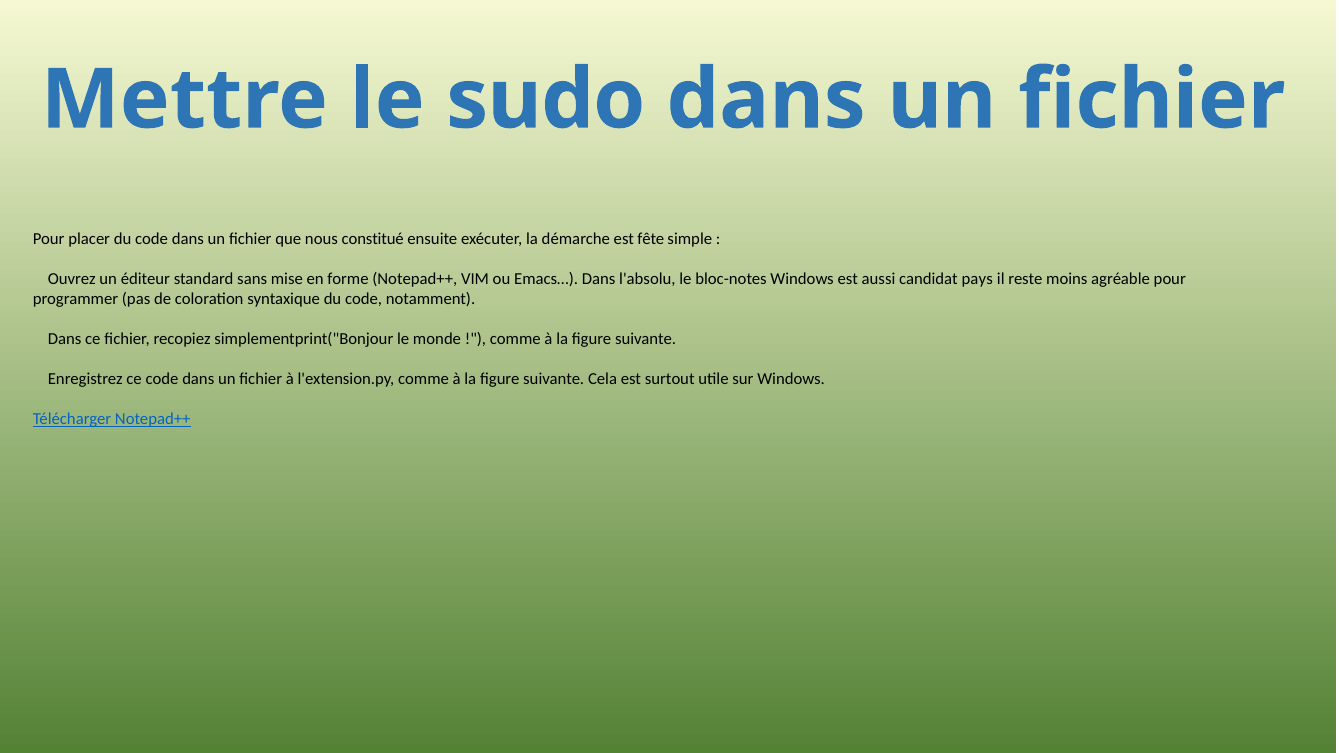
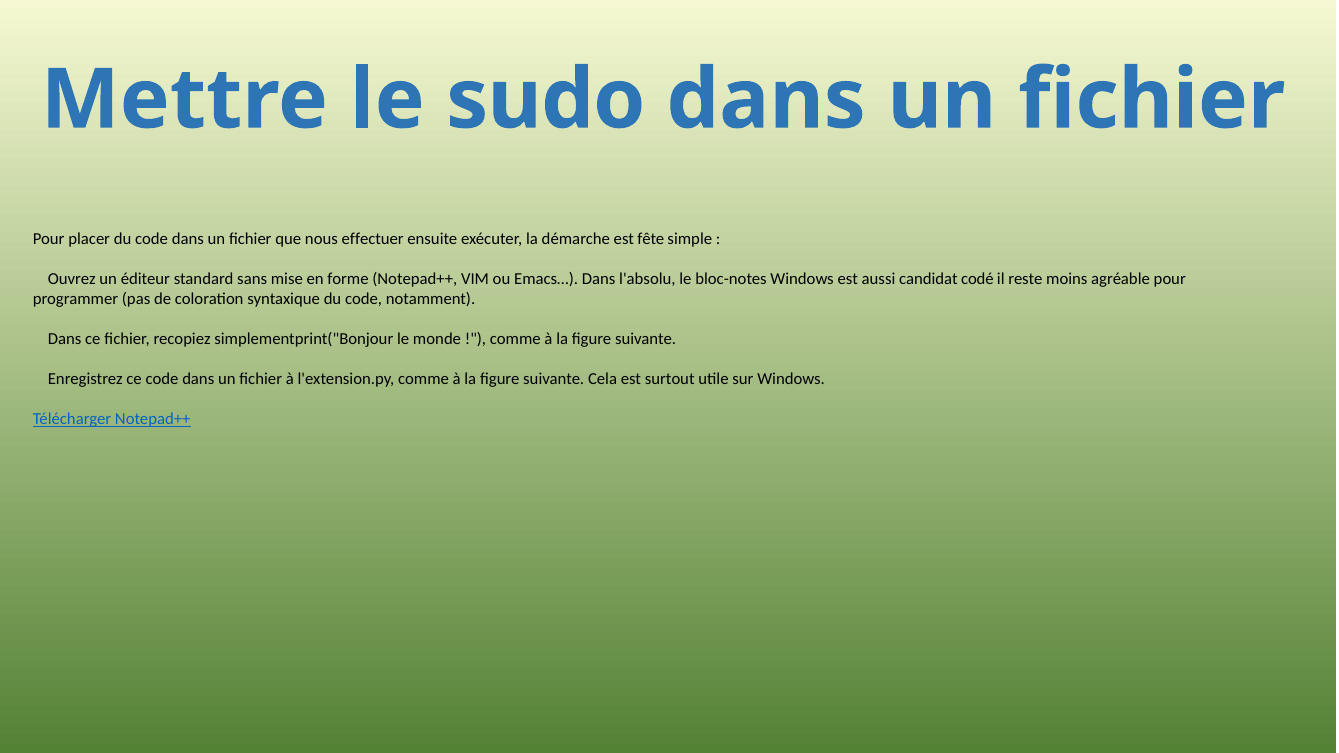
constitué: constitué -> effectuer
pays: pays -> codé
